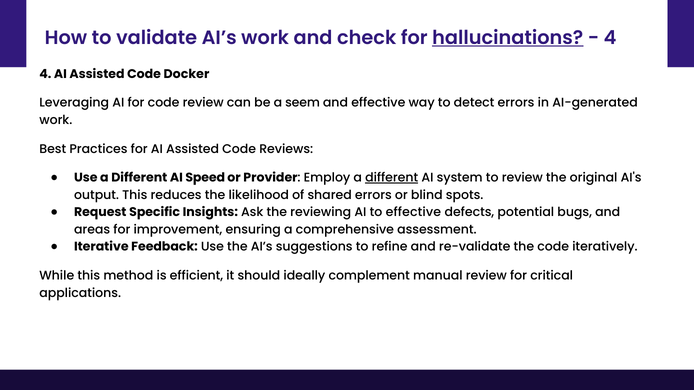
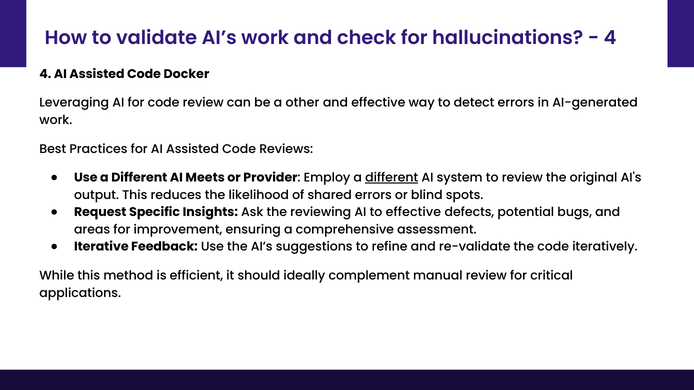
hallucinations underline: present -> none
seem: seem -> other
Speed: Speed -> Meets
